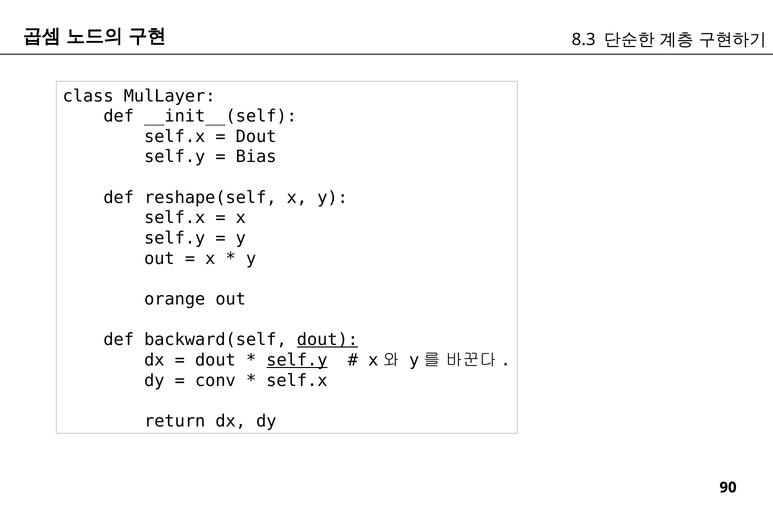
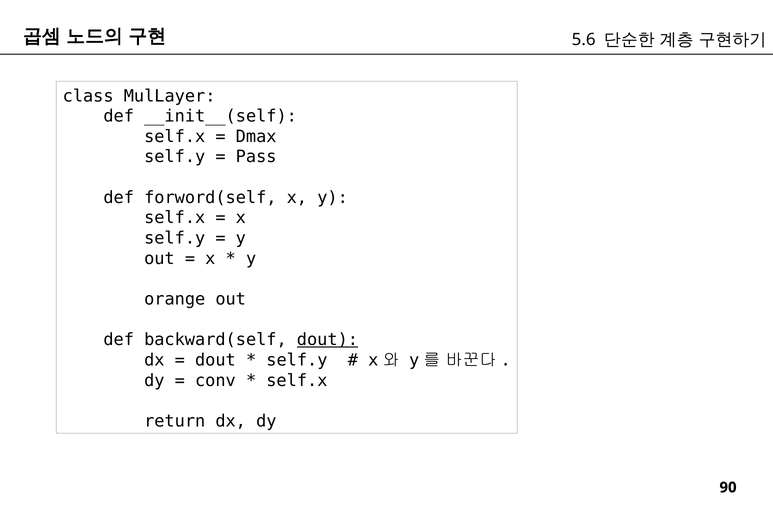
8.3: 8.3 -> 5.6
Dout at (256, 136): Dout -> Dmax
Bias: Bias -> Pass
reshape(self: reshape(self -> forword(self
self.y at (297, 360) underline: present -> none
